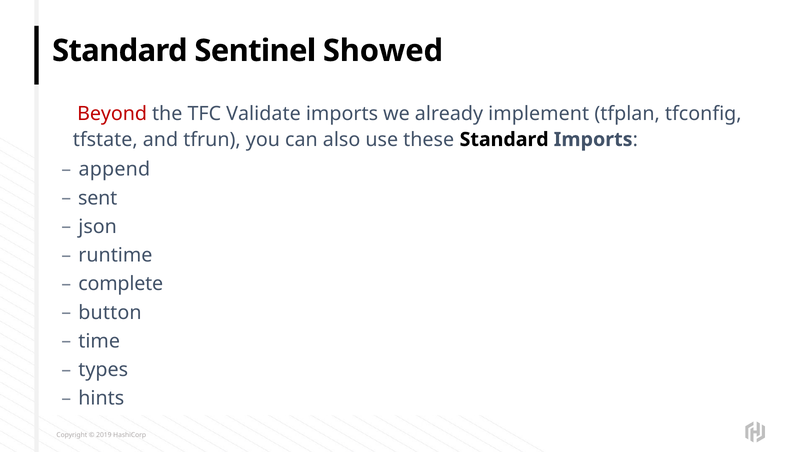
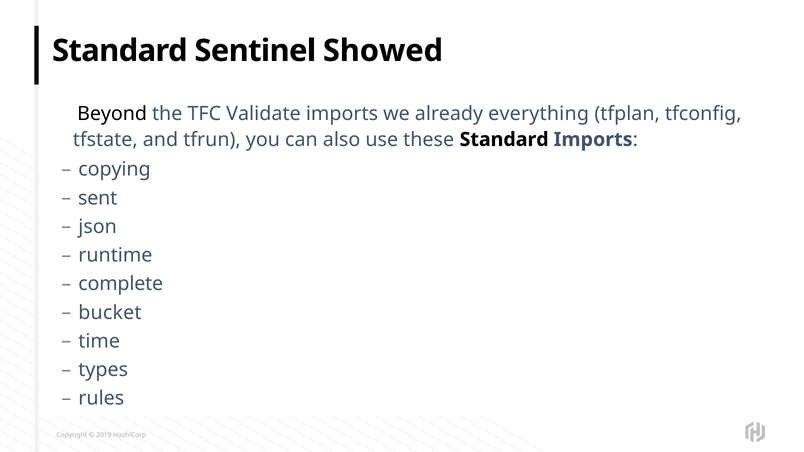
Beyond colour: red -> black
implement: implement -> everything
append: append -> copying
button: button -> bucket
hints: hints -> rules
